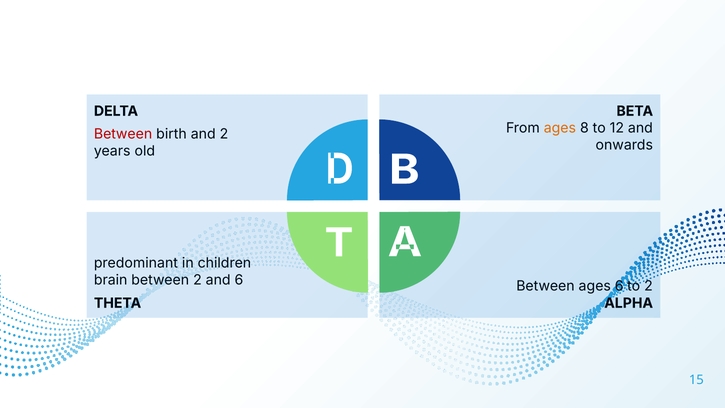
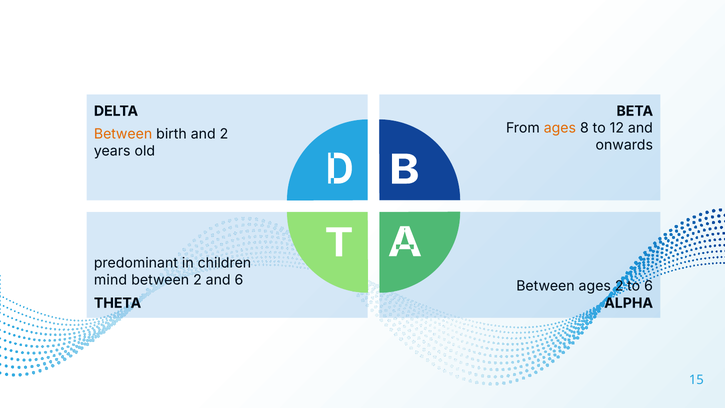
Between at (123, 134) colour: red -> orange
brain: brain -> mind
ages 6: 6 -> 2
to 2: 2 -> 6
